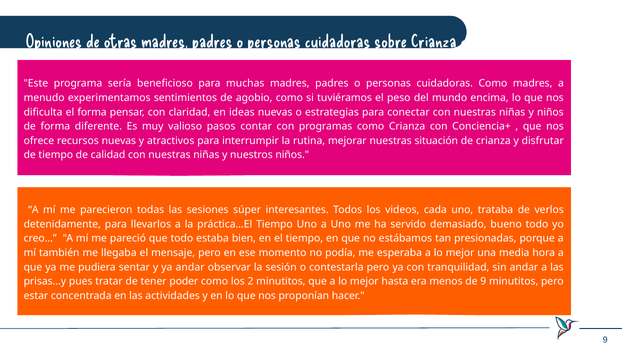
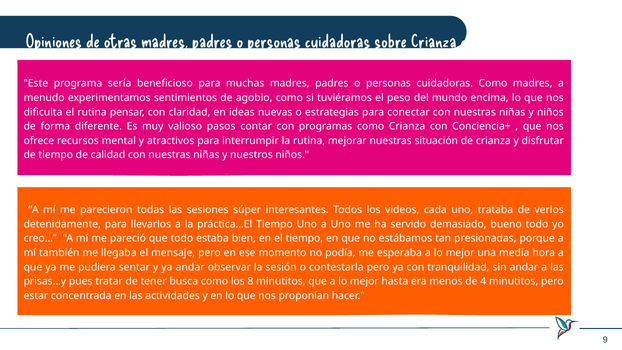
el forma: forma -> rutina
recursos nuevas: nuevas -> mental
poder: poder -> busca
2: 2 -> 8
de 9: 9 -> 4
